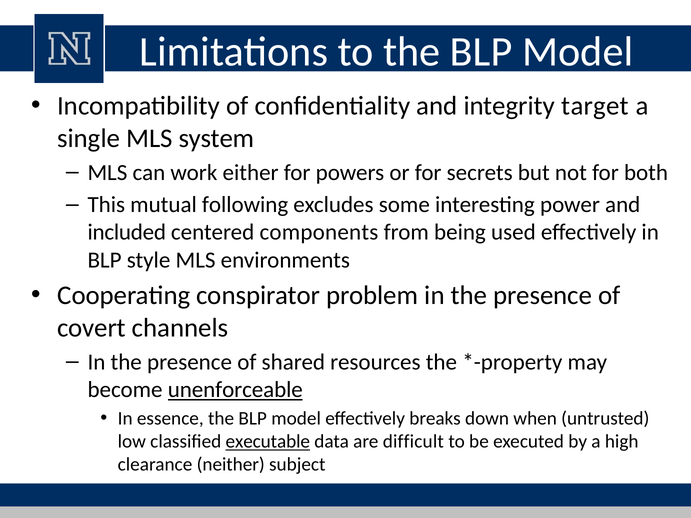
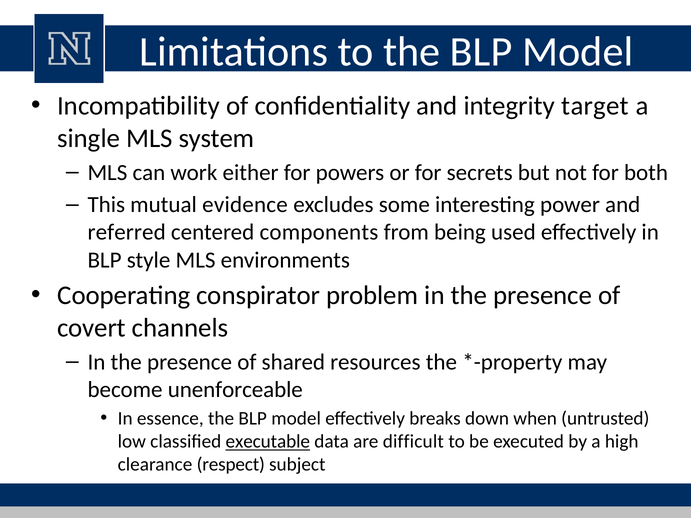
following: following -> evidence
included: included -> referred
unenforceable underline: present -> none
neither: neither -> respect
